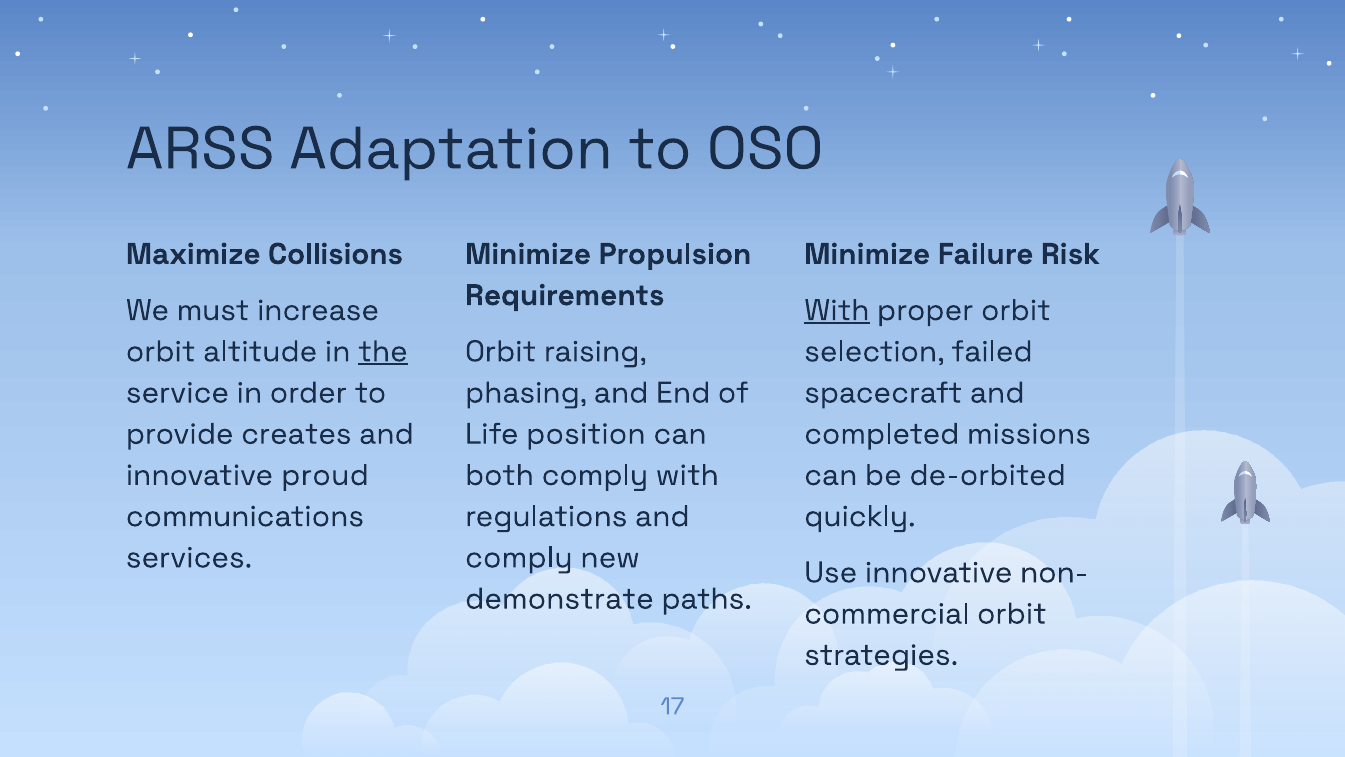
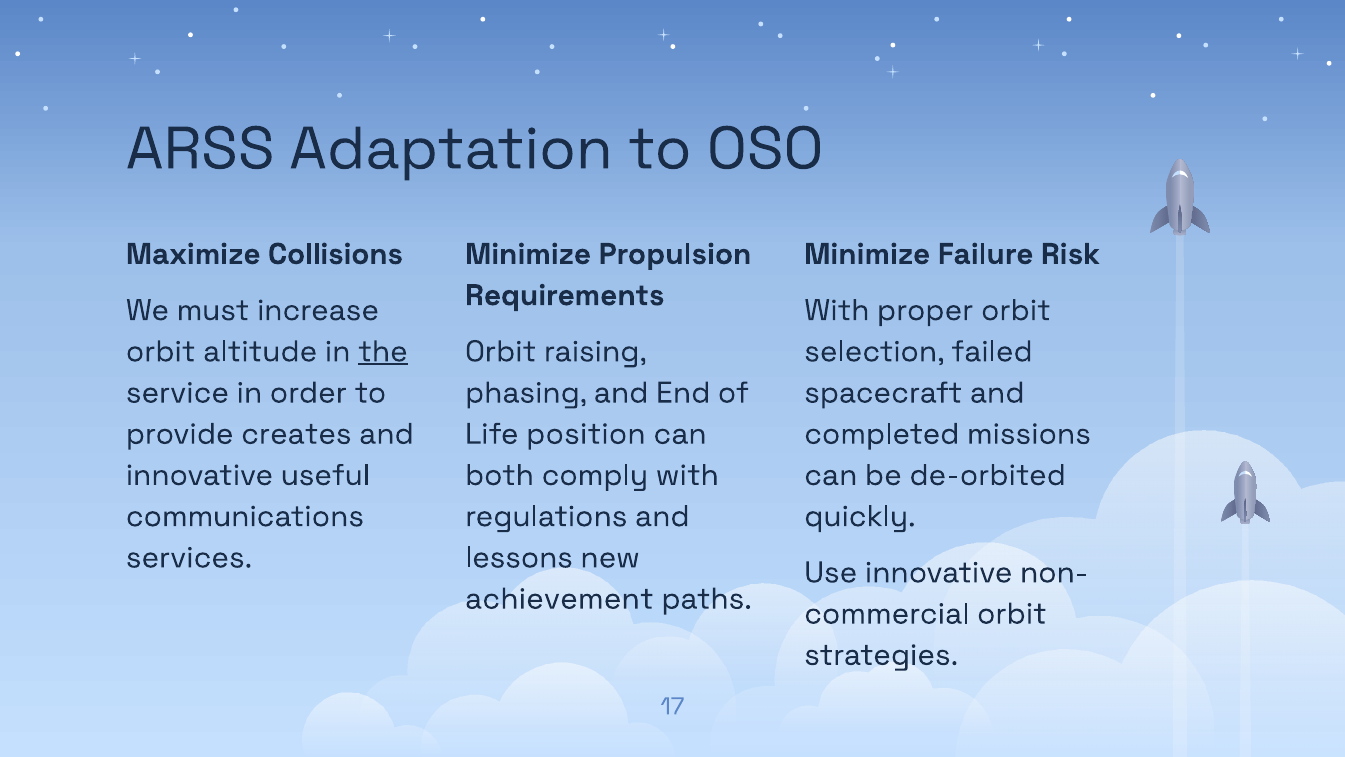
With at (837, 310) underline: present -> none
proud: proud -> useful
comply at (519, 557): comply -> lessons
demonstrate: demonstrate -> achievement
